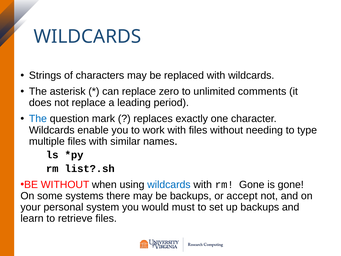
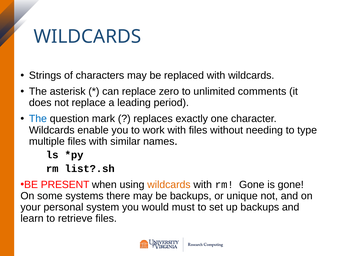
BE WITHOUT: WITHOUT -> PRESENT
wildcards at (169, 184) colour: blue -> orange
accept: accept -> unique
